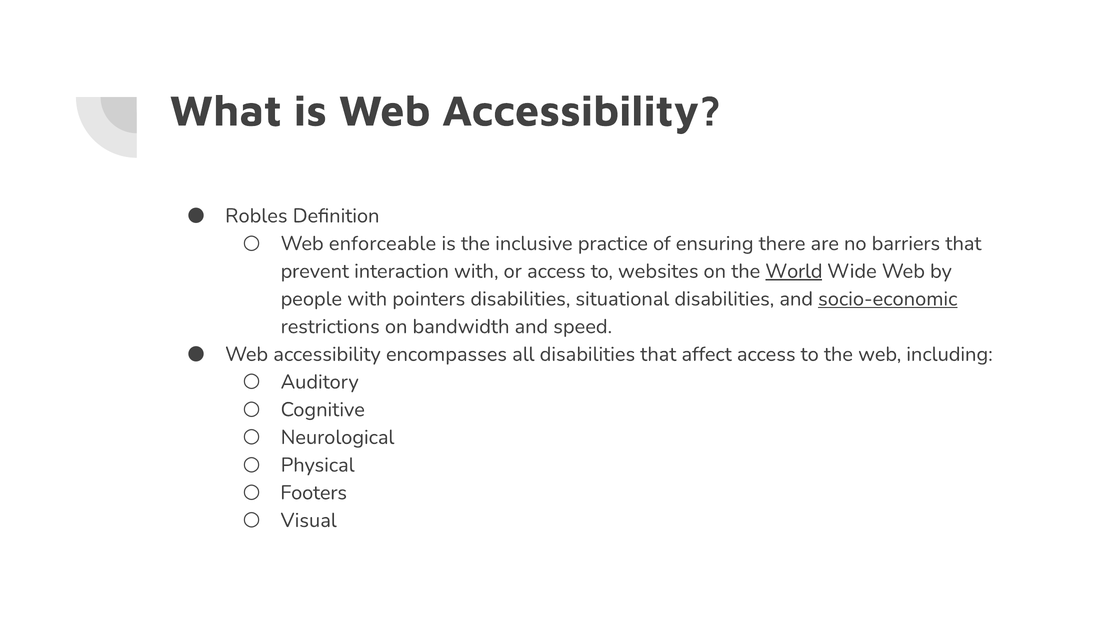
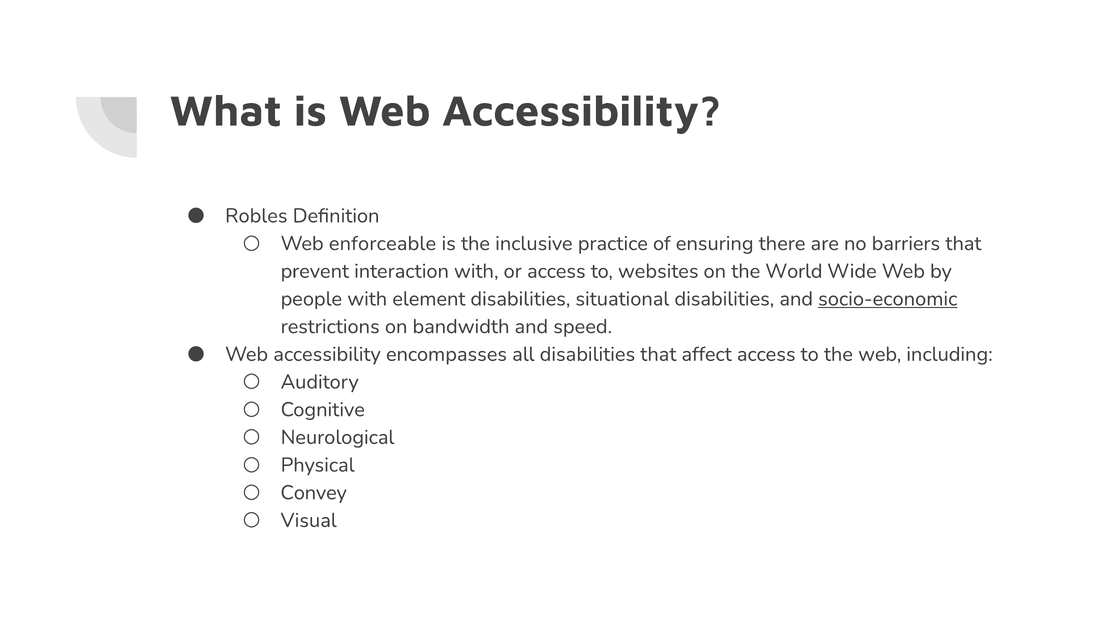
World underline: present -> none
pointers: pointers -> element
Footers: Footers -> Convey
